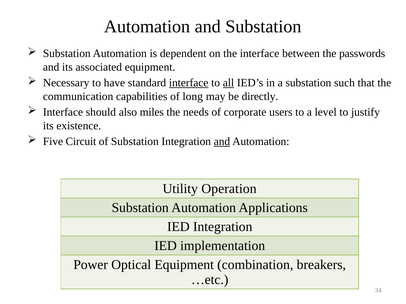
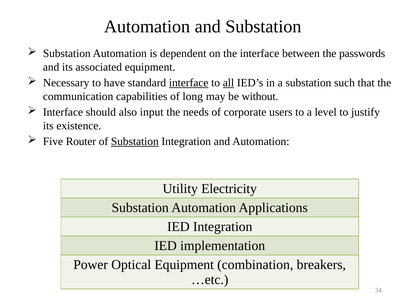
directly: directly -> without
miles: miles -> input
Circuit: Circuit -> Router
Substation at (135, 142) underline: none -> present
and at (222, 142) underline: present -> none
Operation: Operation -> Electricity
